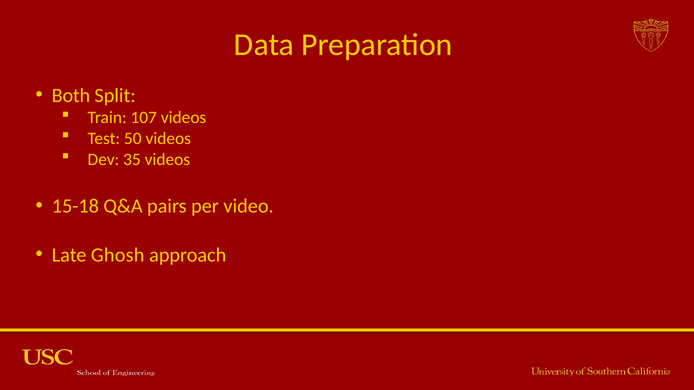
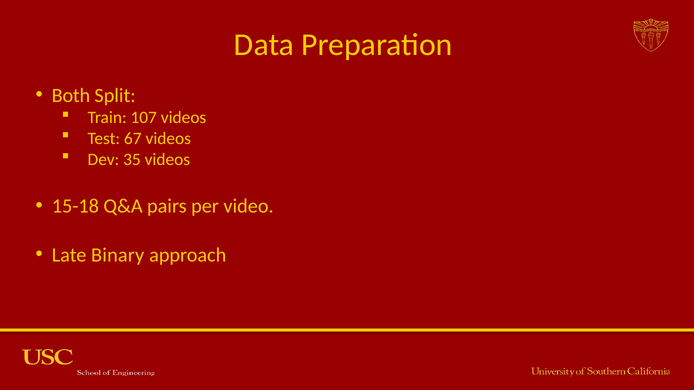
50: 50 -> 67
Ghosh: Ghosh -> Binary
